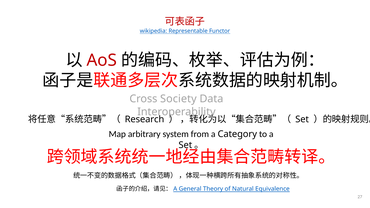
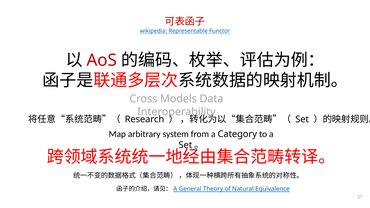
Society: Society -> Models
